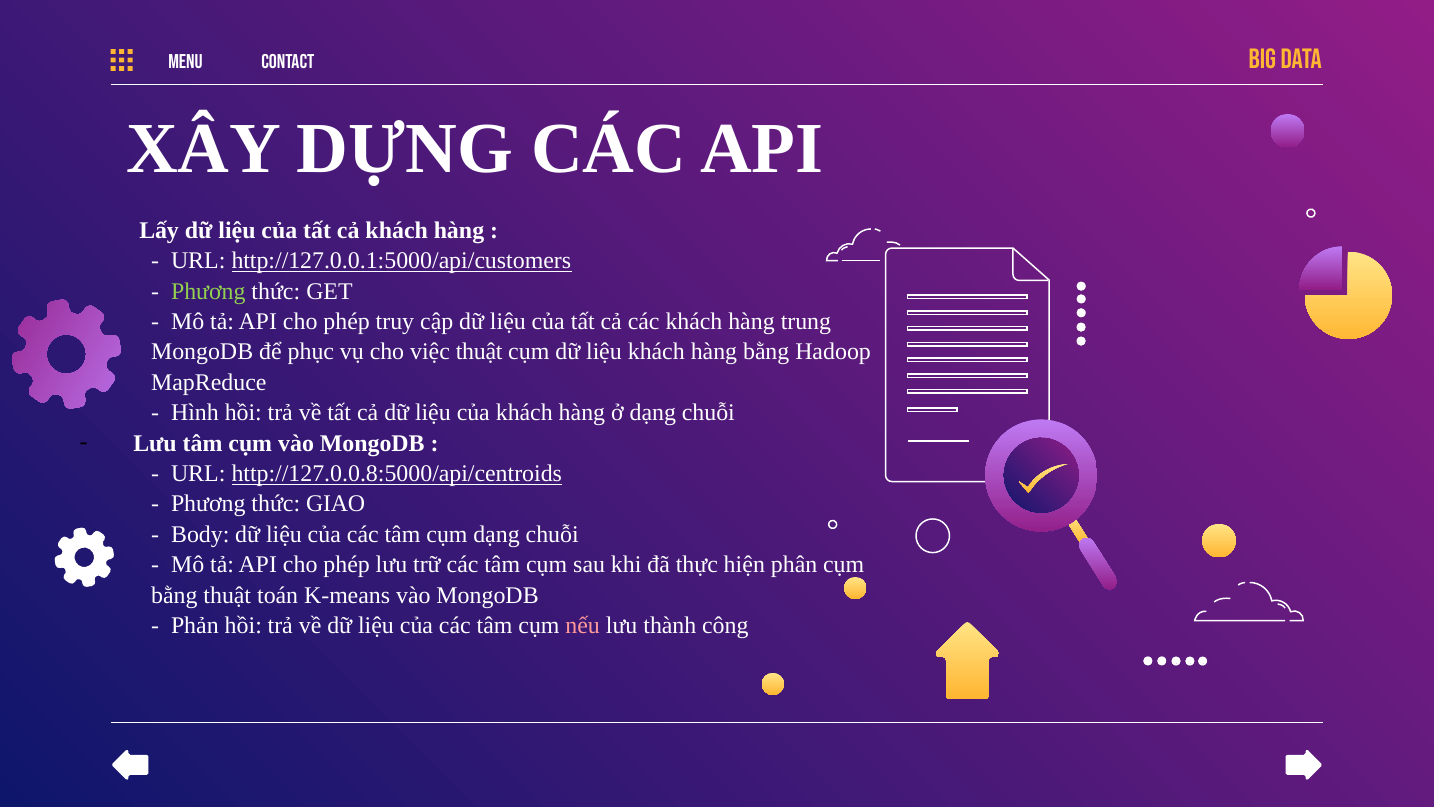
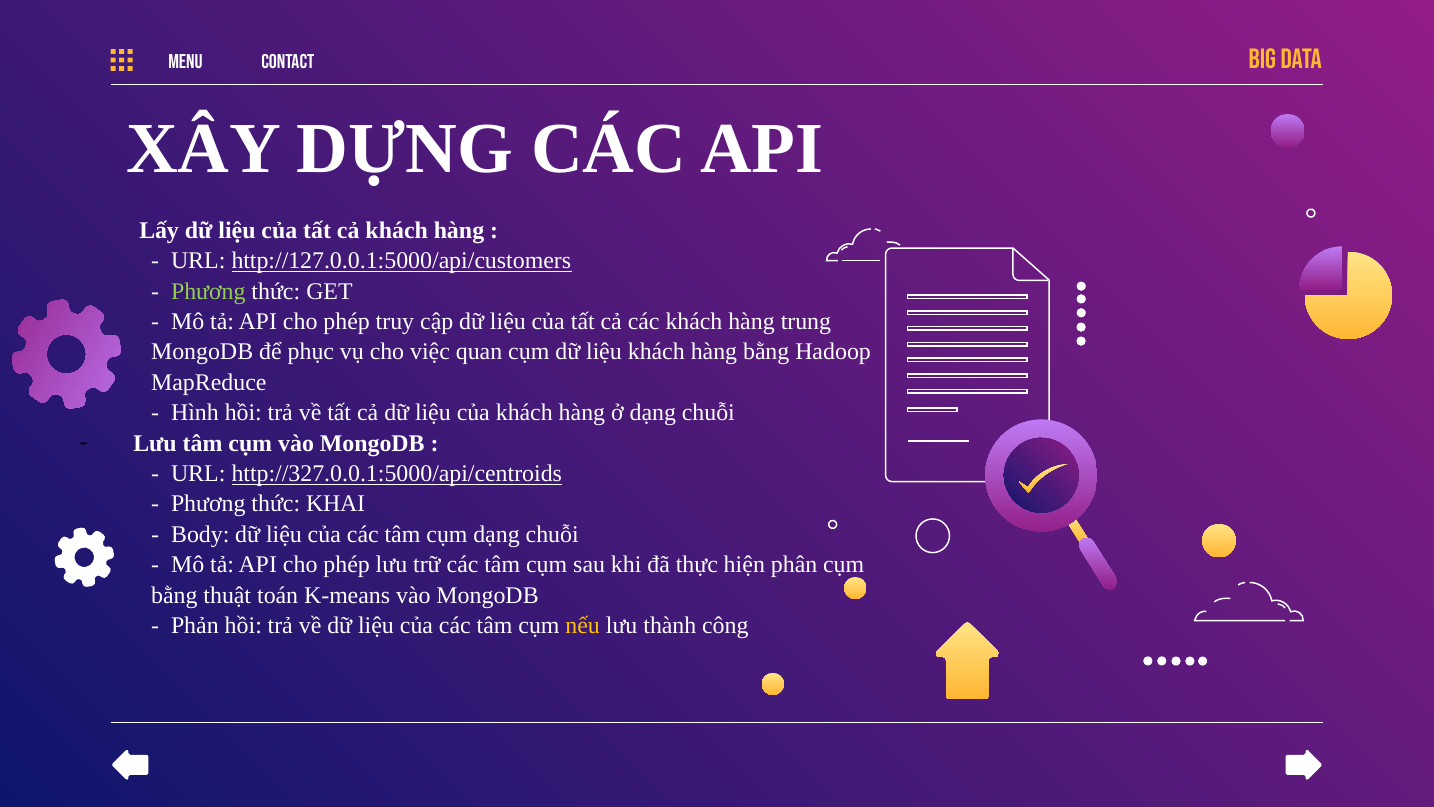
việc thuật: thuật -> quan
http://127.0.0.8:5000/api/centroids: http://127.0.0.8:5000/api/centroids -> http://327.0.0.1:5000/api/centroids
GIAO: GIAO -> KHAI
nếu colour: pink -> yellow
